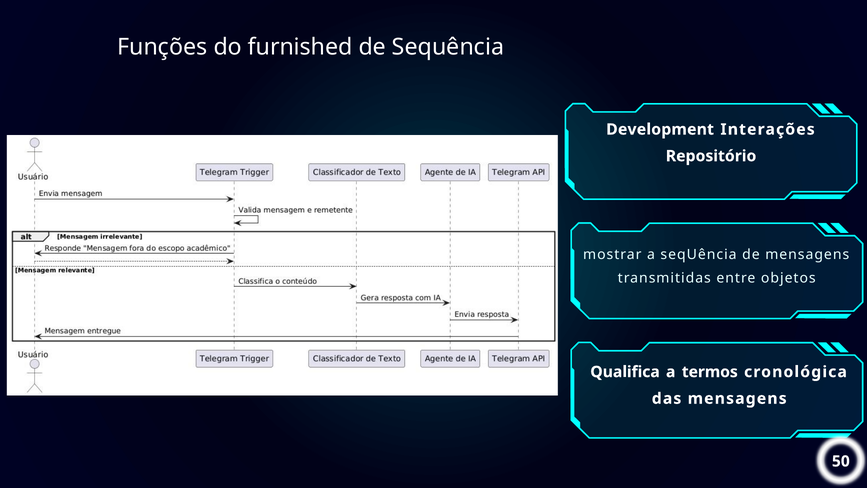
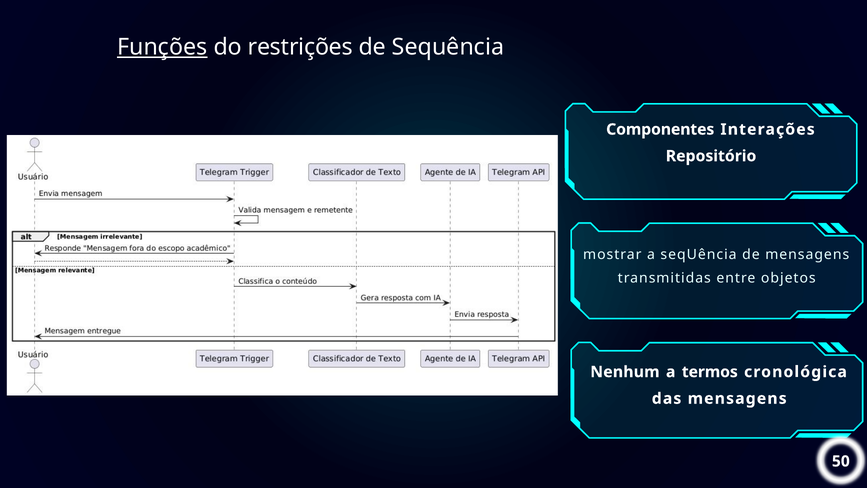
Funções underline: none -> present
furnished: furnished -> restrições
Development: Development -> Componentes
Qualifica: Qualifica -> Nenhum
